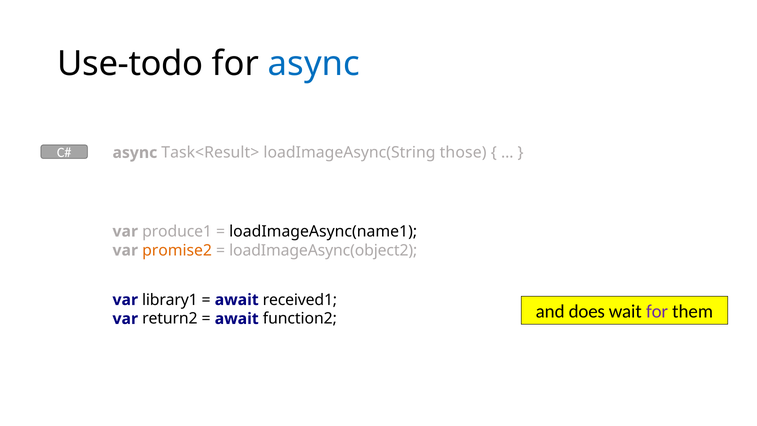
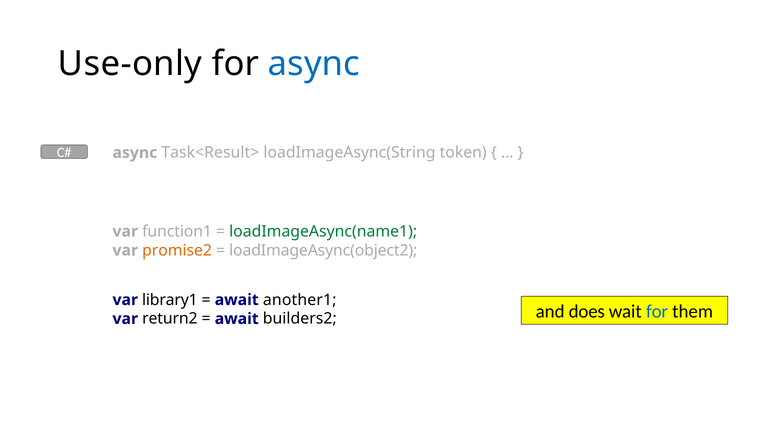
Use-todo: Use-todo -> Use-only
those: those -> token
produce1: produce1 -> function1
loadImageAsync(name1 colour: black -> green
received1: received1 -> another1
for at (657, 311) colour: purple -> blue
function2: function2 -> builders2
